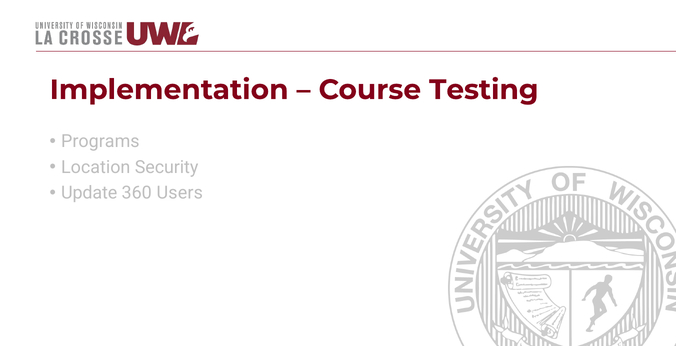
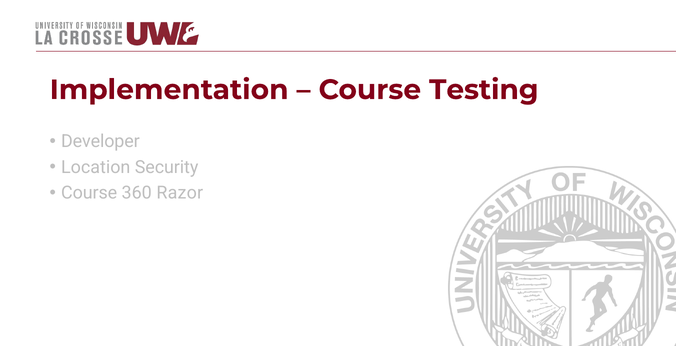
Programs: Programs -> Developer
Update at (89, 193): Update -> Course
Users: Users -> Razor
